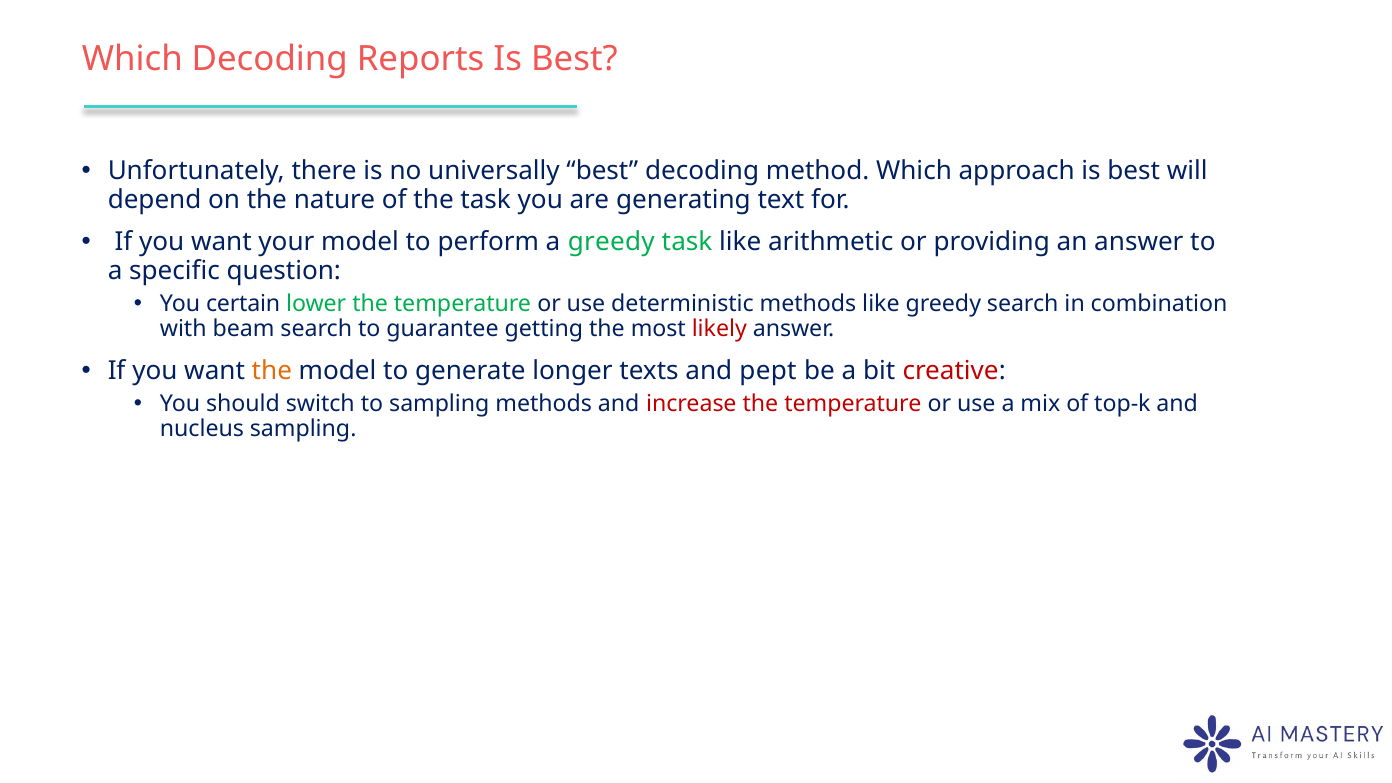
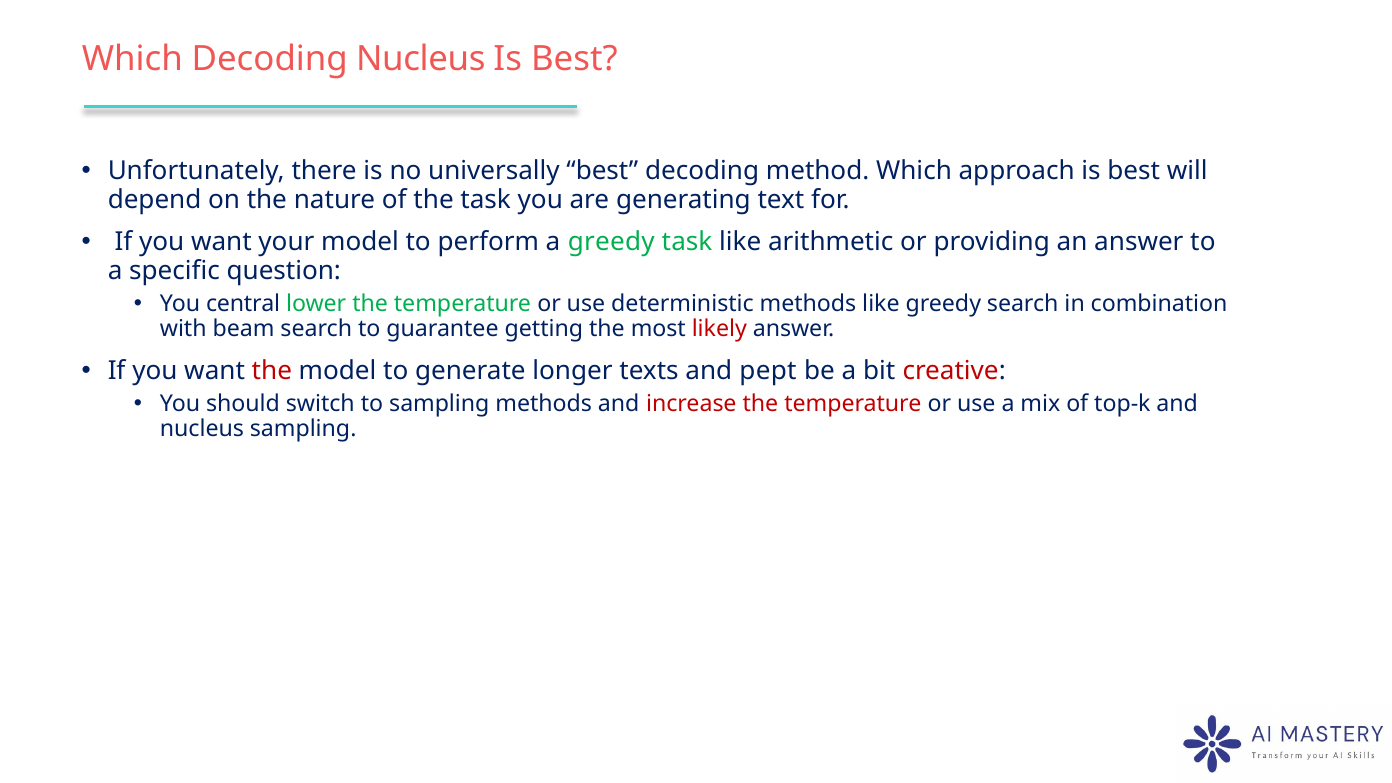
Decoding Reports: Reports -> Nucleus
certain: certain -> central
the at (272, 370) colour: orange -> red
